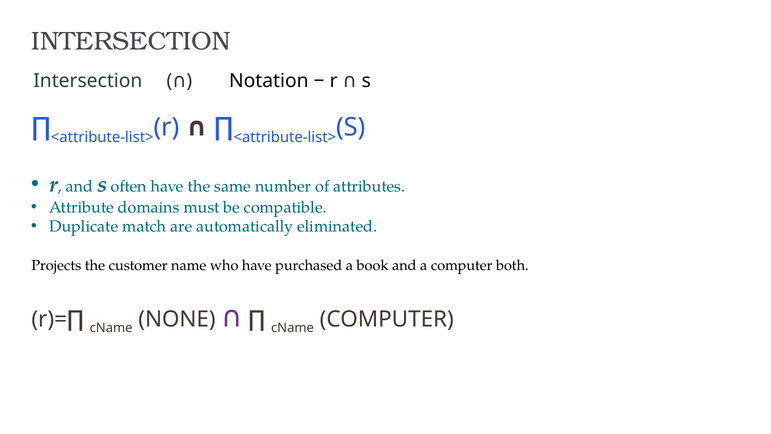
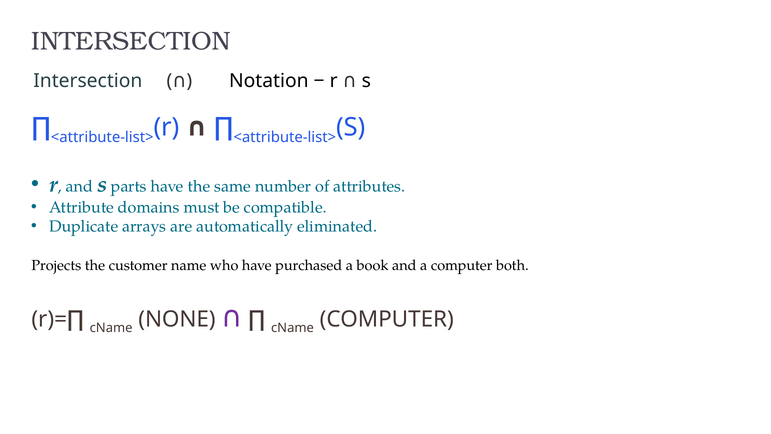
often: often -> parts
match: match -> arrays
